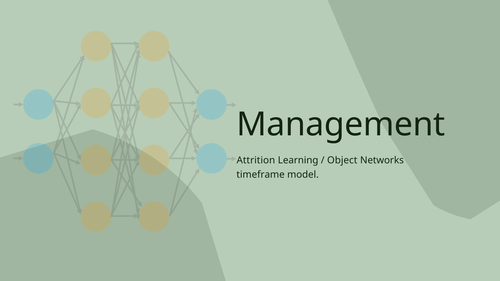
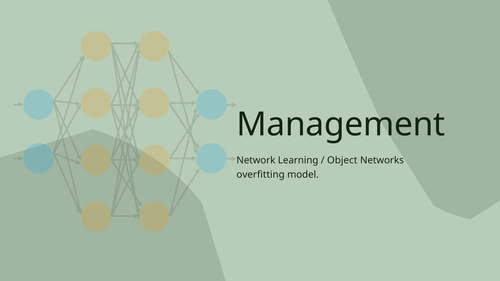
Attrition: Attrition -> Network
timeframe: timeframe -> overfitting
